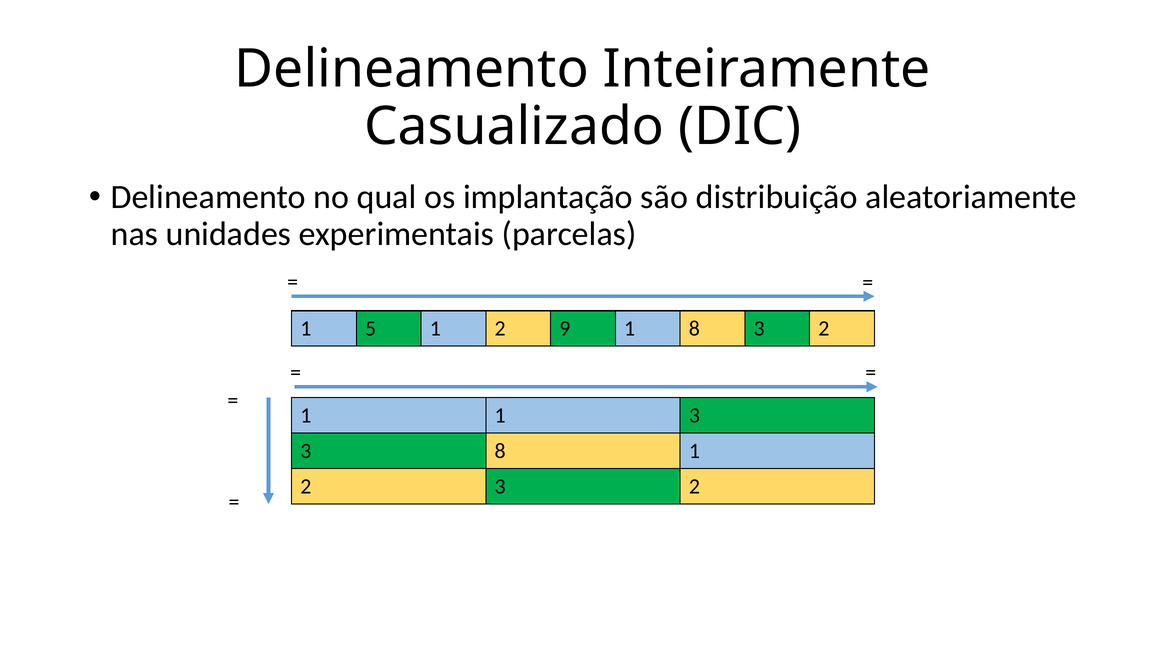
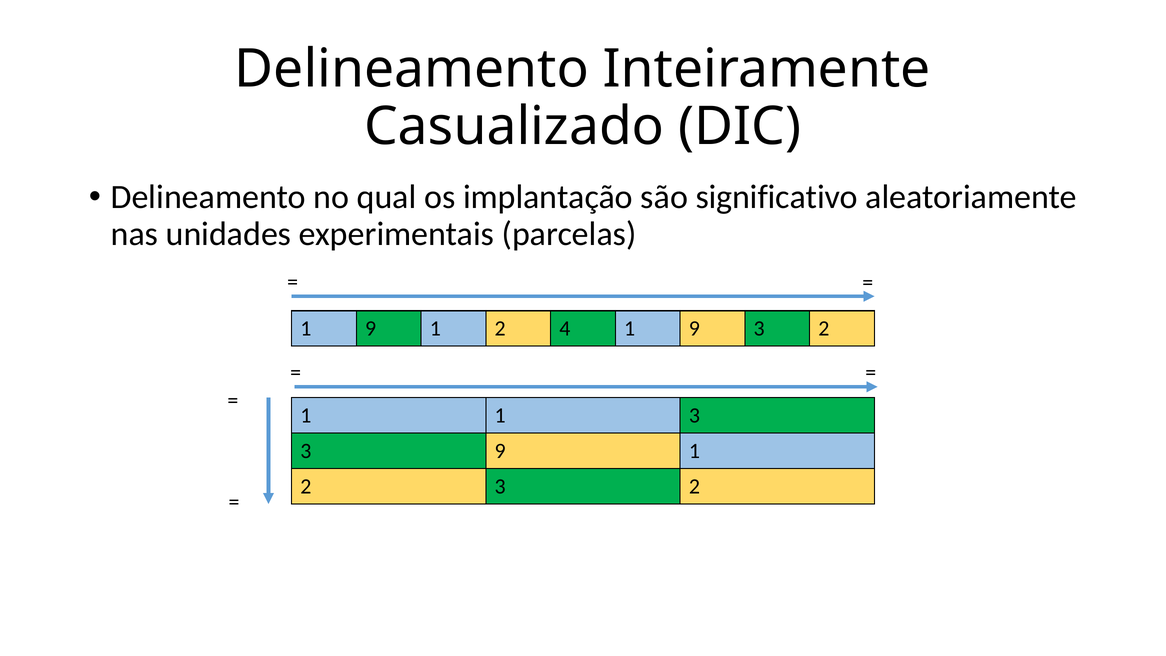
distribuição: distribuição -> significativo
5 at (371, 329): 5 -> 9
9: 9 -> 4
8 at (694, 329): 8 -> 9
3 8: 8 -> 9
